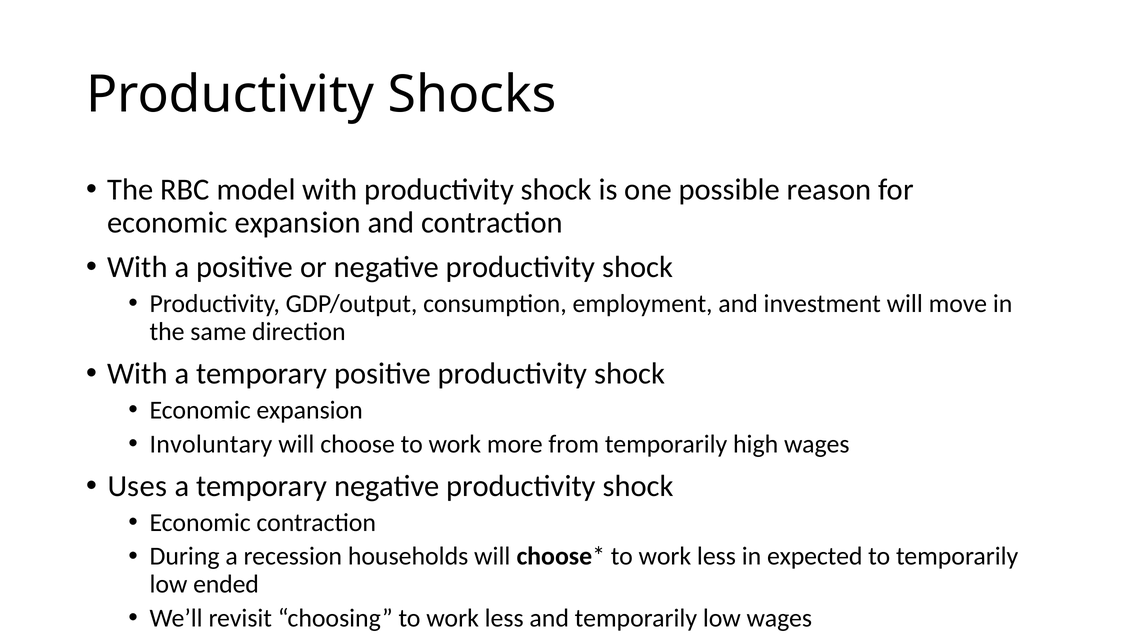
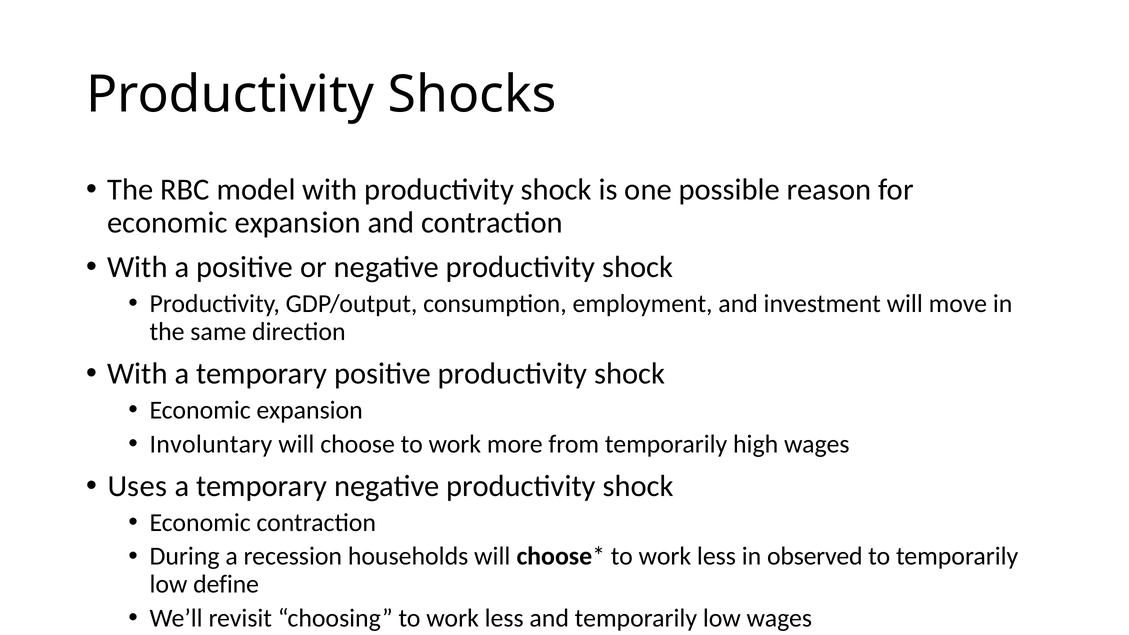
expected: expected -> observed
ended: ended -> define
